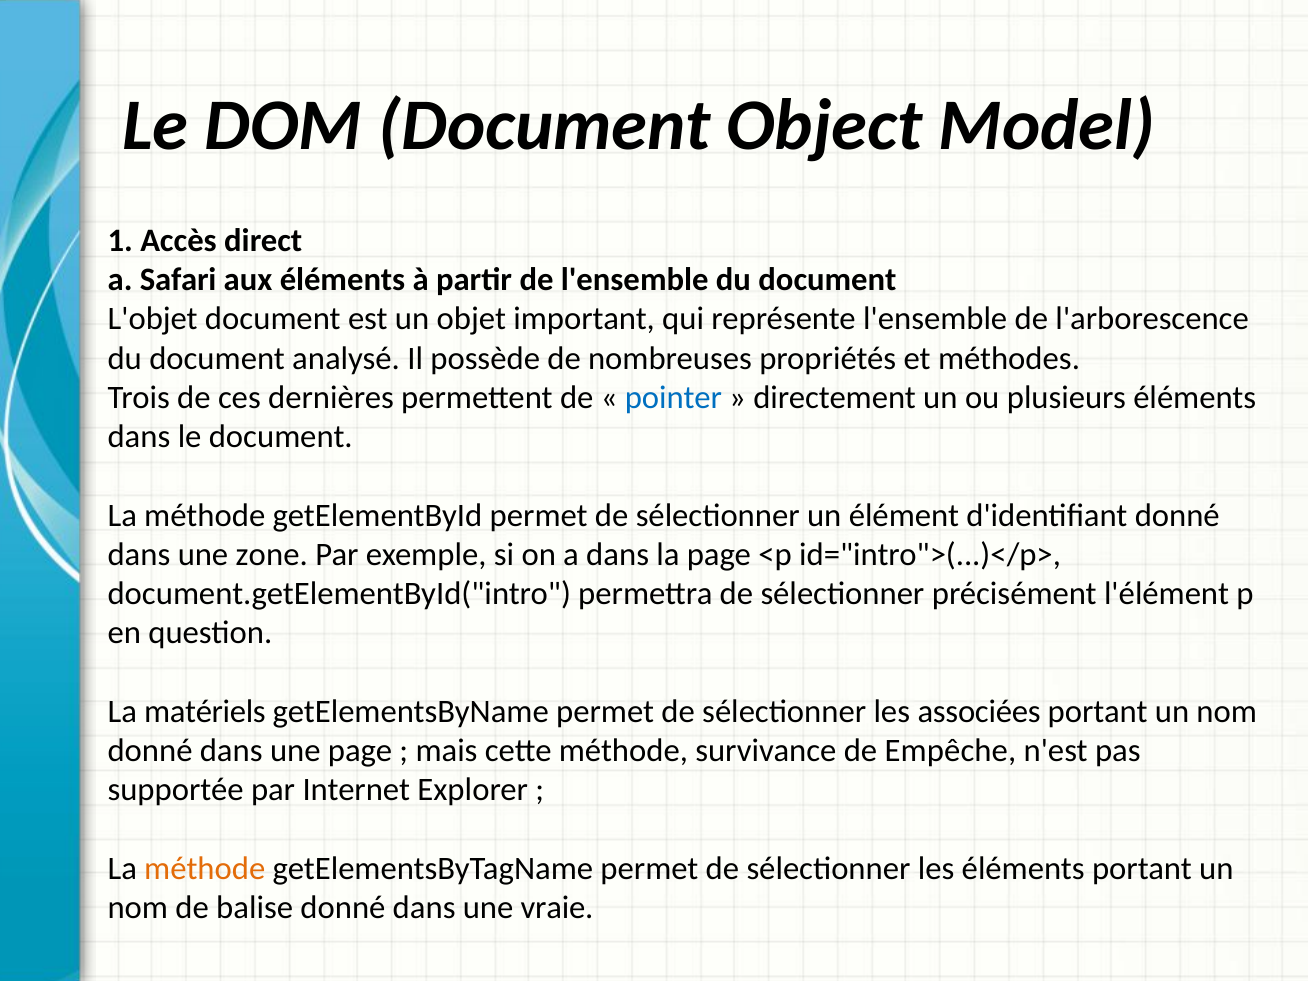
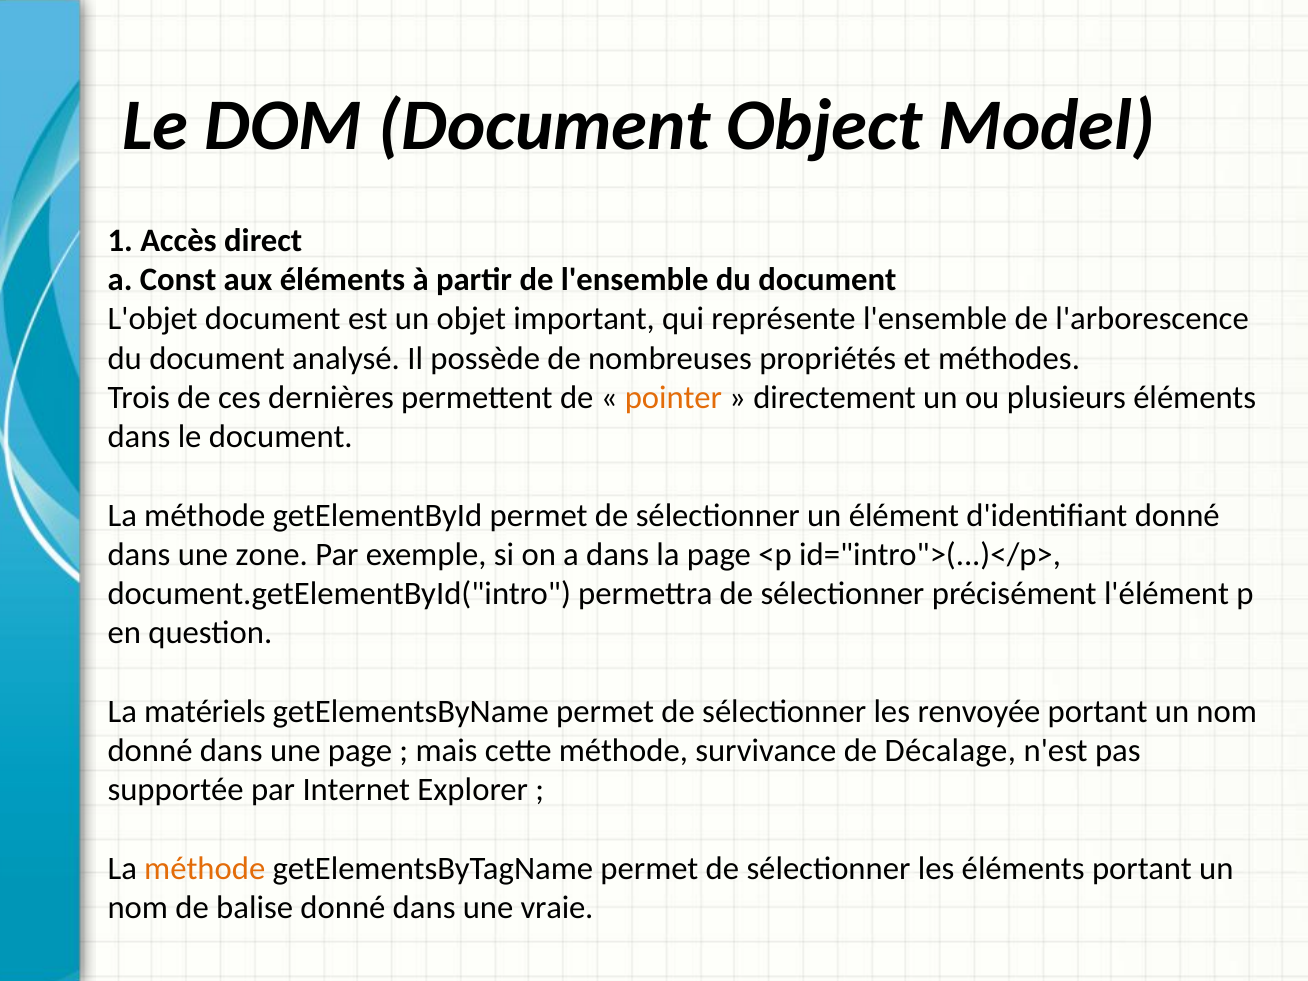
Safari: Safari -> Const
pointer colour: blue -> orange
associées: associées -> renvoyée
Empêche: Empêche -> Décalage
